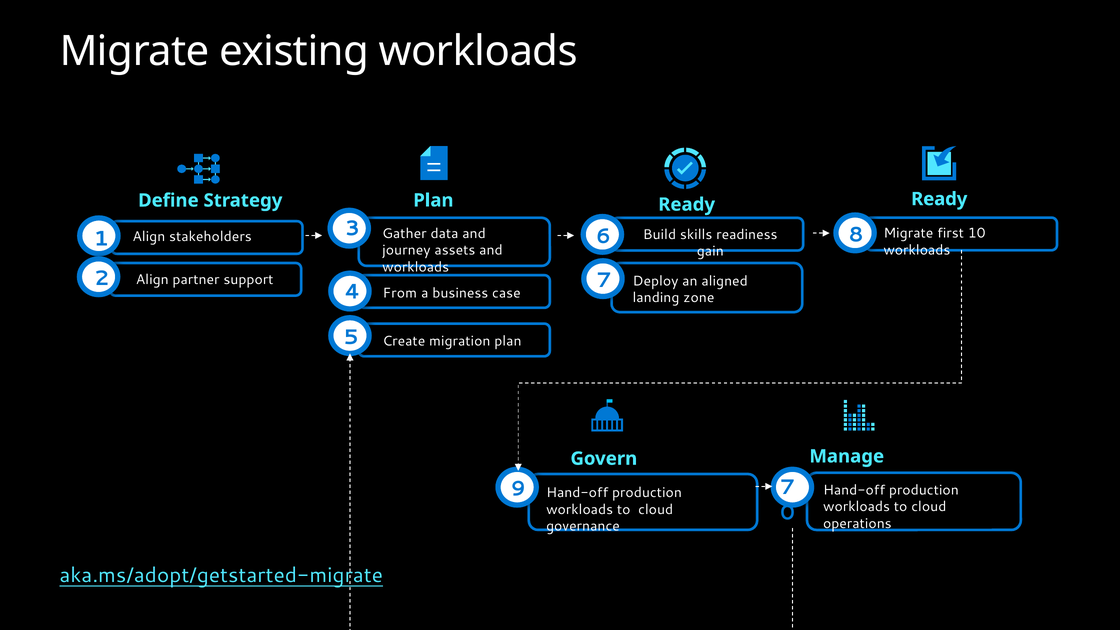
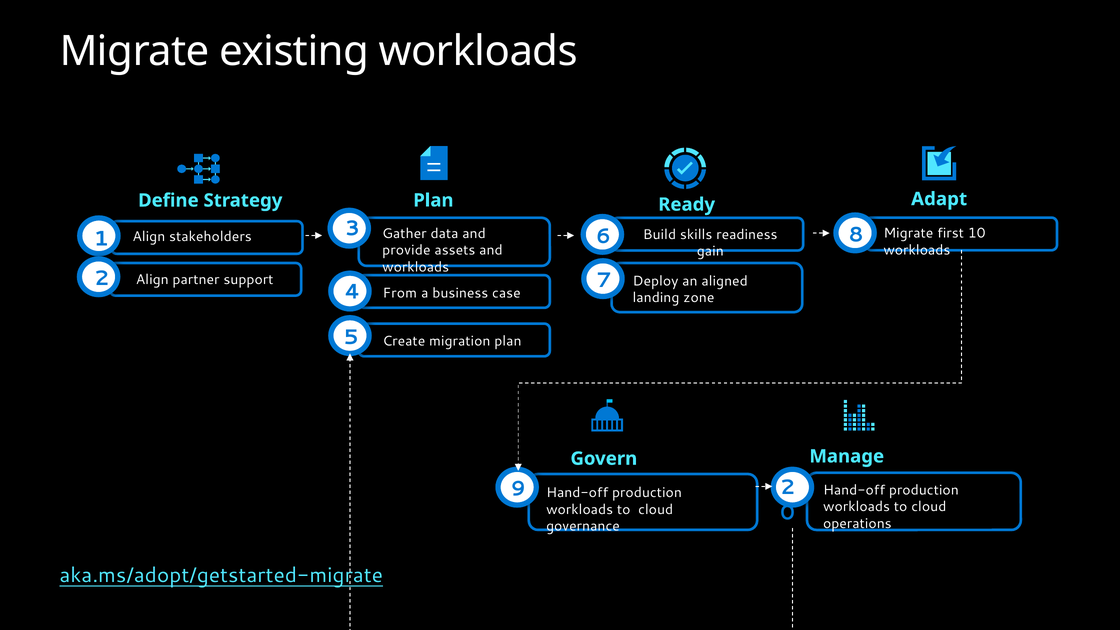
Ready Ready: Ready -> Adapt
journey: journey -> provide
9 7: 7 -> 2
